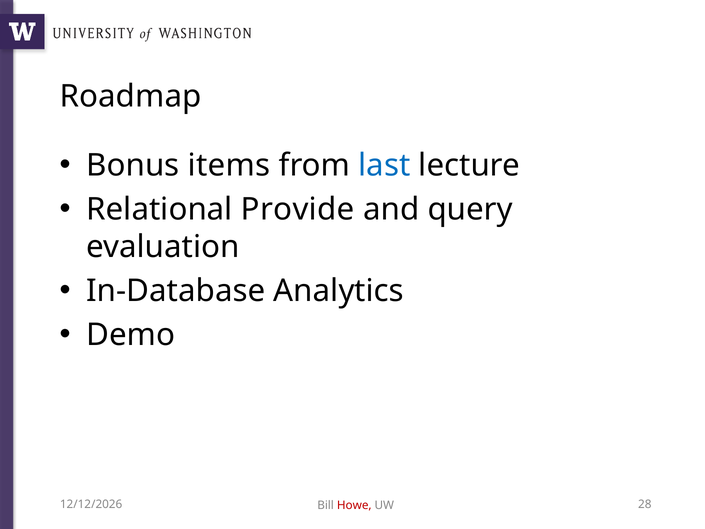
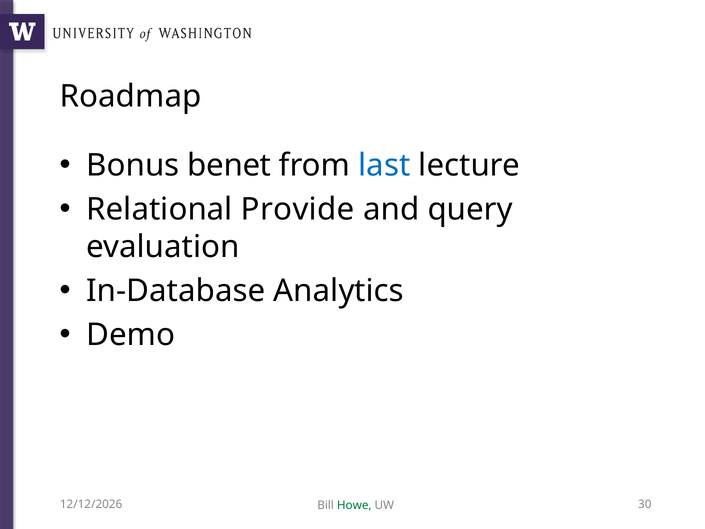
items: items -> benet
28: 28 -> 30
Howe colour: red -> green
